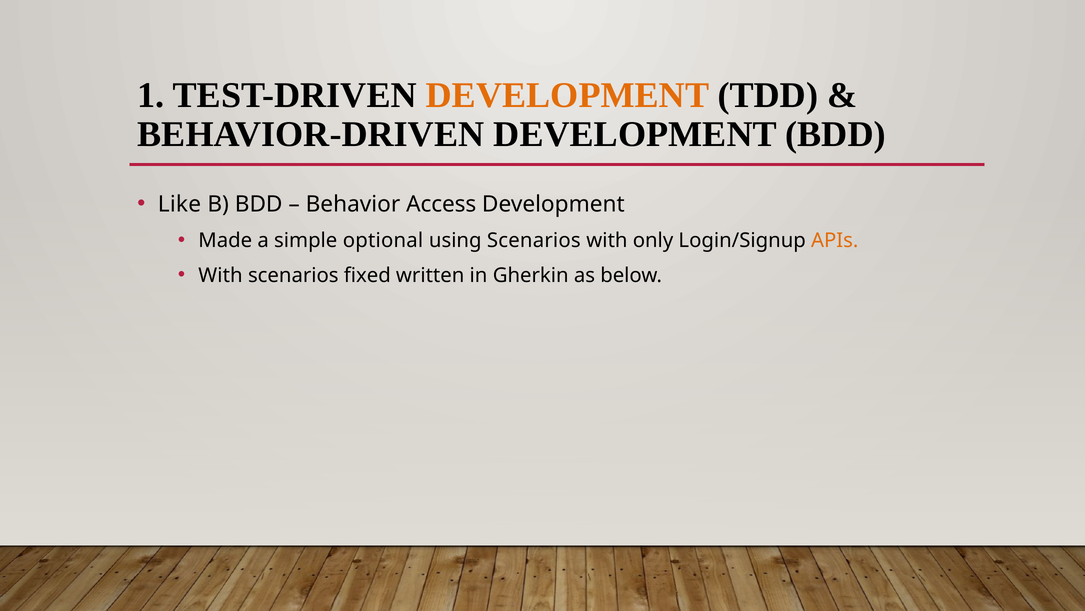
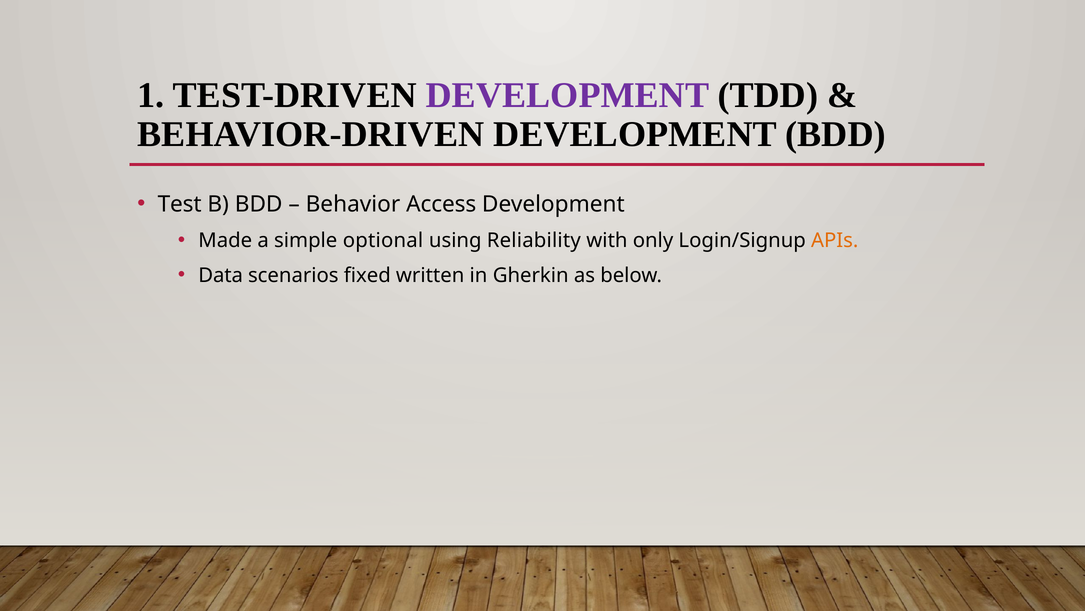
DEVELOPMENT at (567, 95) colour: orange -> purple
Like: Like -> Test
using Scenarios: Scenarios -> Reliability
With at (221, 275): With -> Data
